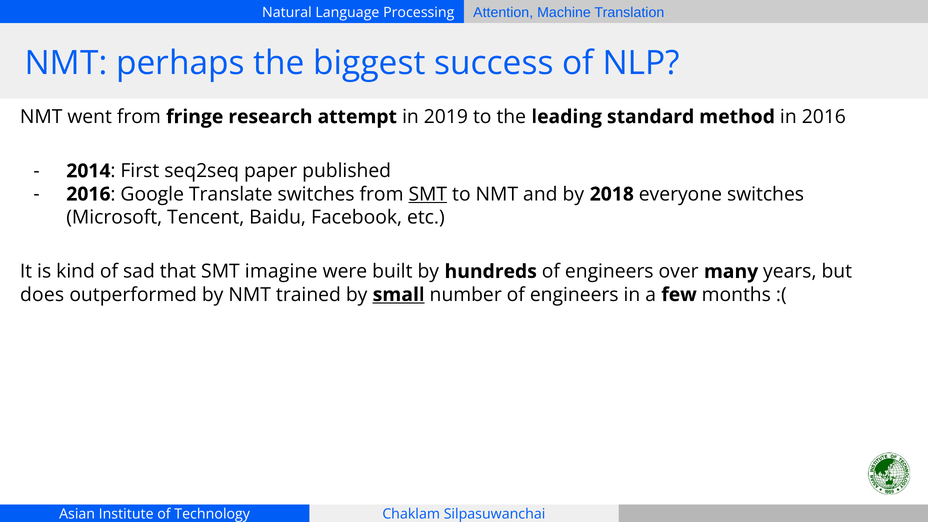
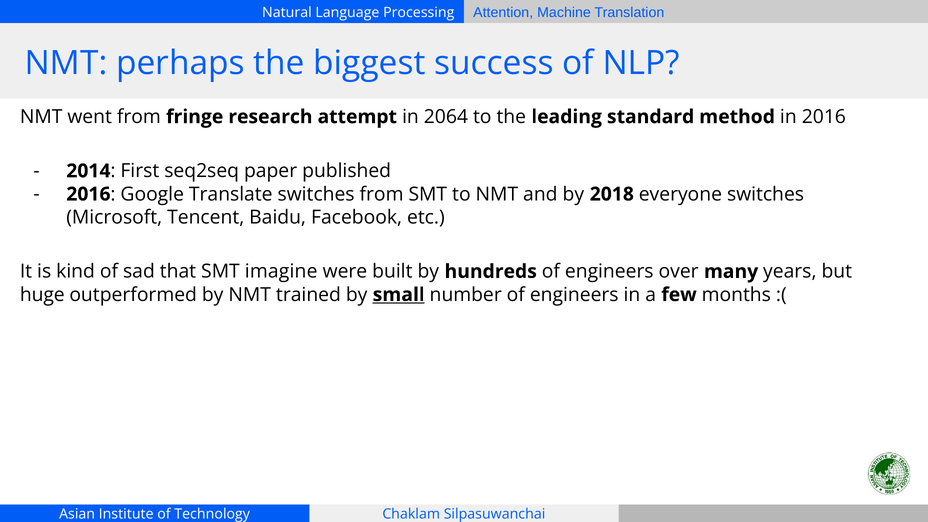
2019: 2019 -> 2064
SMT at (428, 194) underline: present -> none
does: does -> huge
